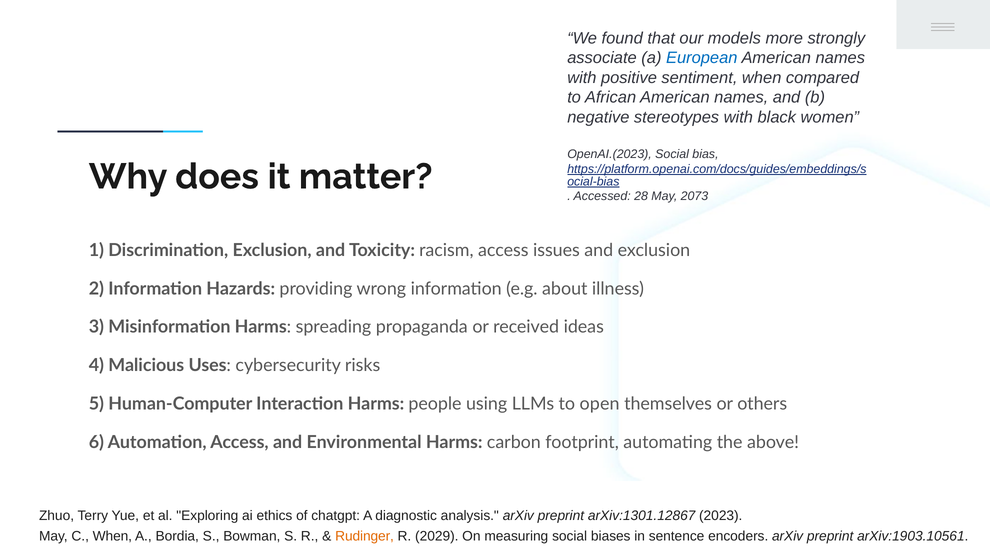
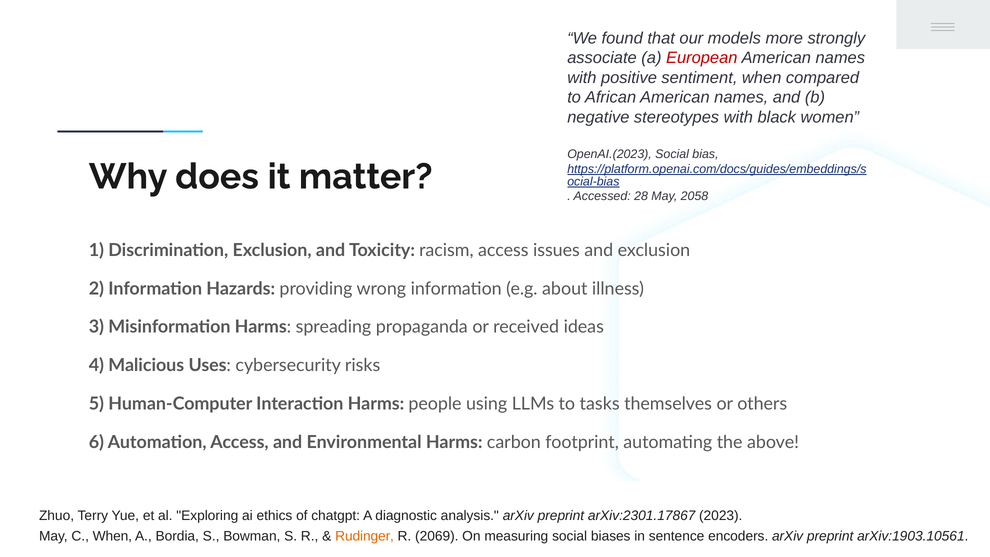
European colour: blue -> red
2073: 2073 -> 2058
open: open -> tasks
arXiv:1301.12867: arXiv:1301.12867 -> arXiv:2301.17867
2029: 2029 -> 2069
